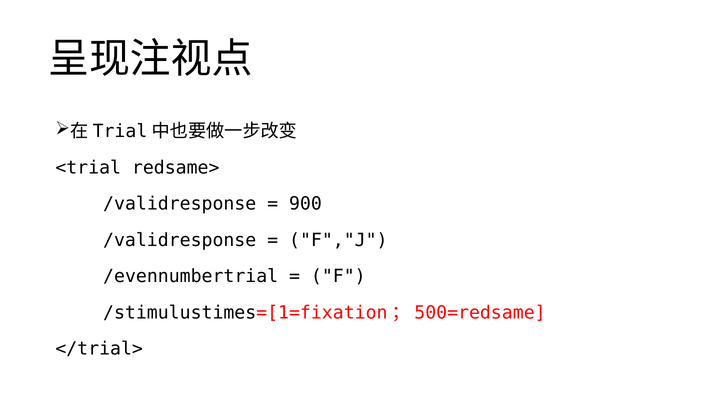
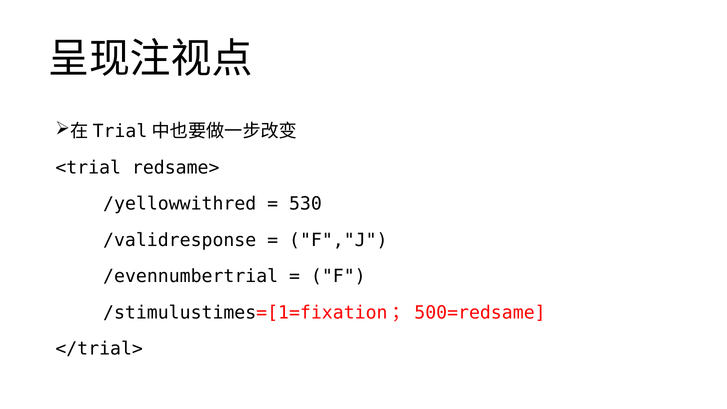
/validresponse at (180, 204): /validresponse -> /yellowwithred
900: 900 -> 530
